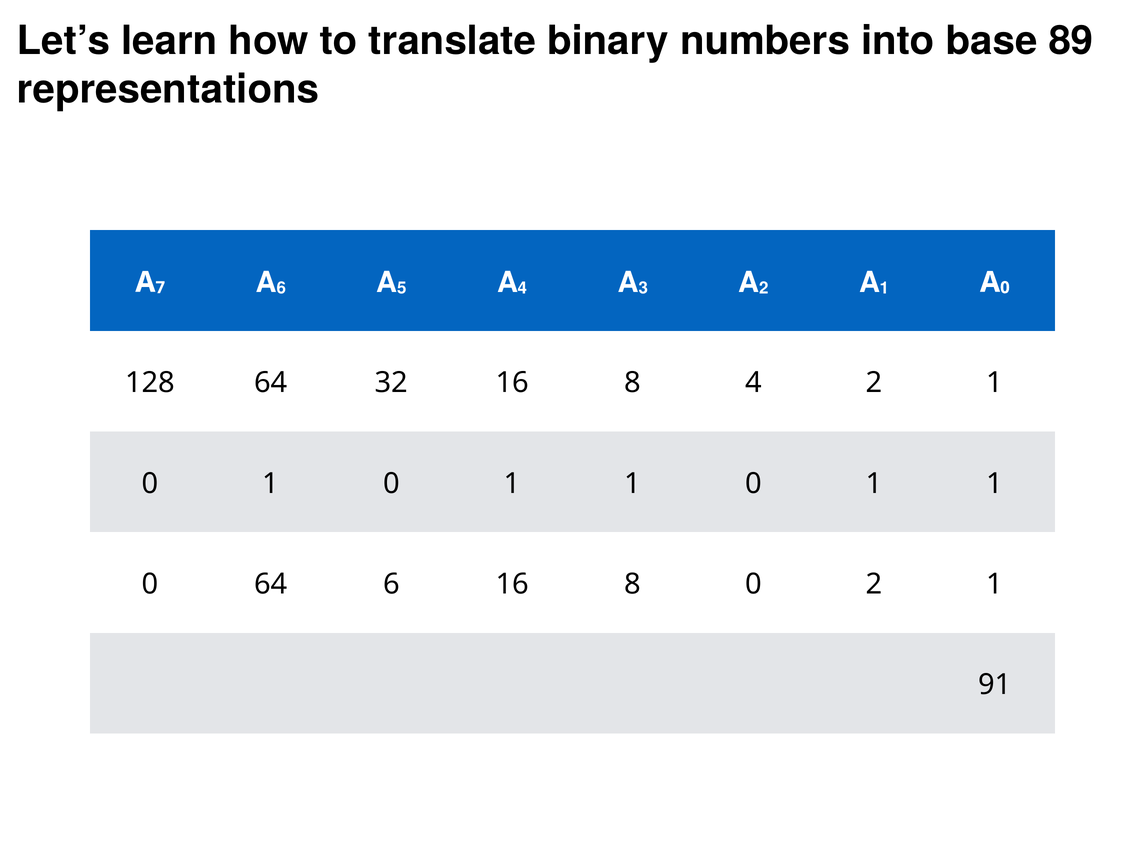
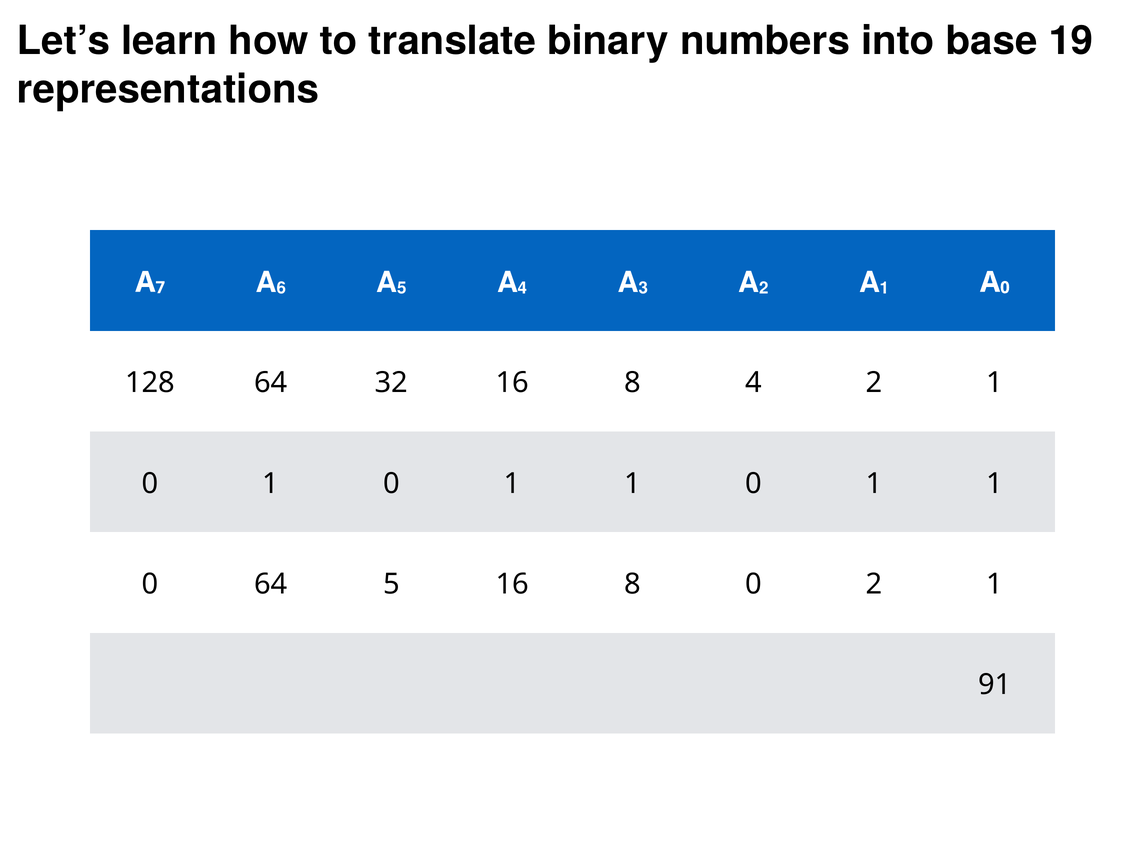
89: 89 -> 19
64 6: 6 -> 5
